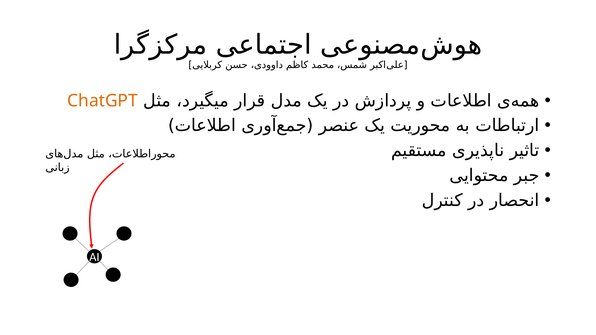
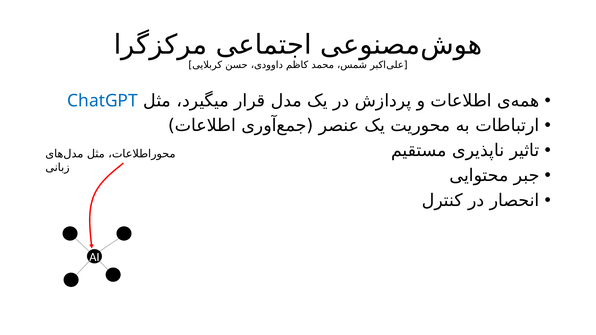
ChatGPT colour: orange -> blue
